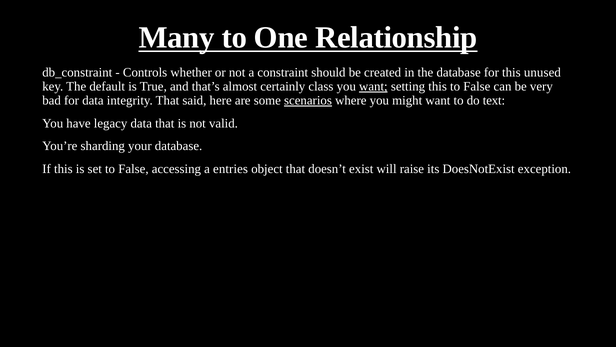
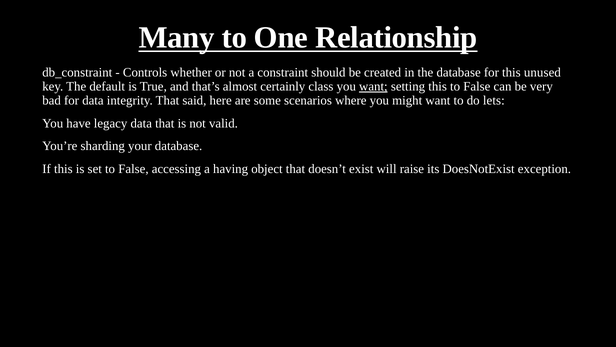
scenarios underline: present -> none
text: text -> lets
entries: entries -> having
